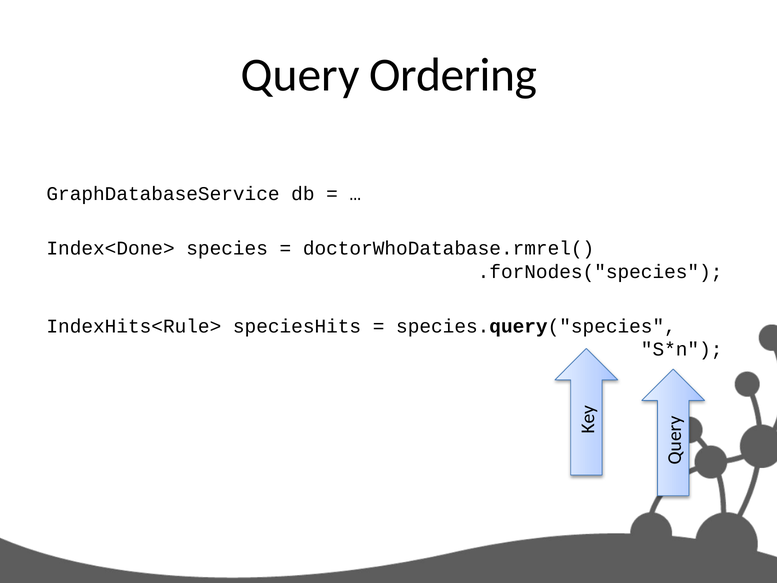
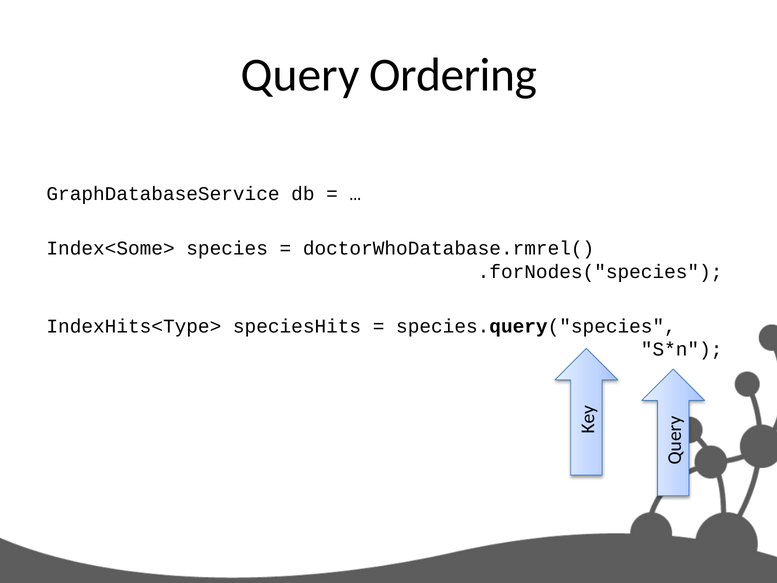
Index<Done>: Index<Done> -> Index<Some>
IndexHits<Rule>: IndexHits<Rule> -> IndexHits<Type>
